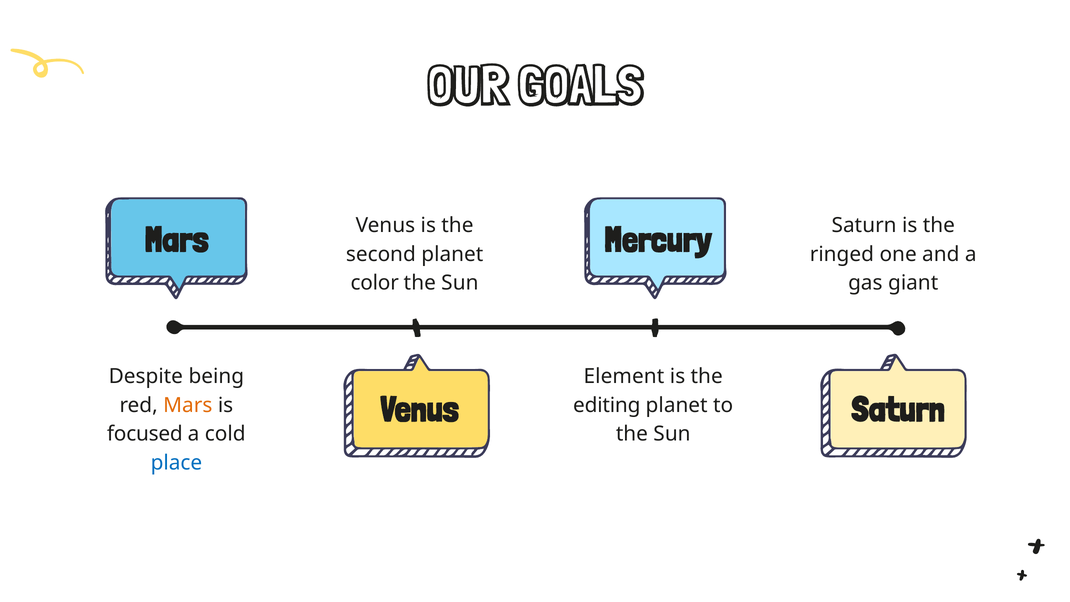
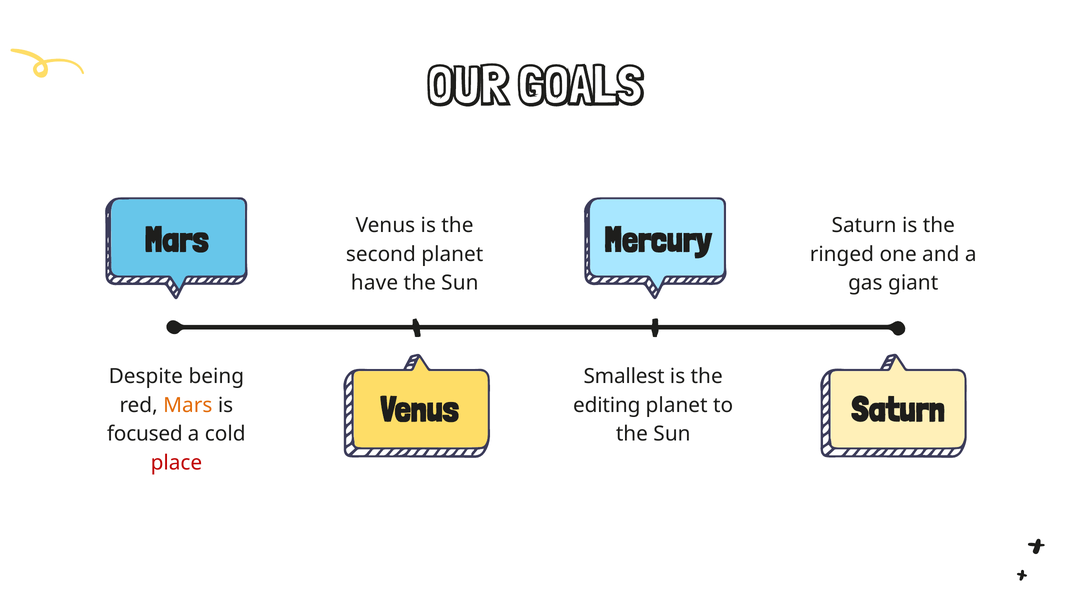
color: color -> have
Element: Element -> Smallest
place colour: blue -> red
